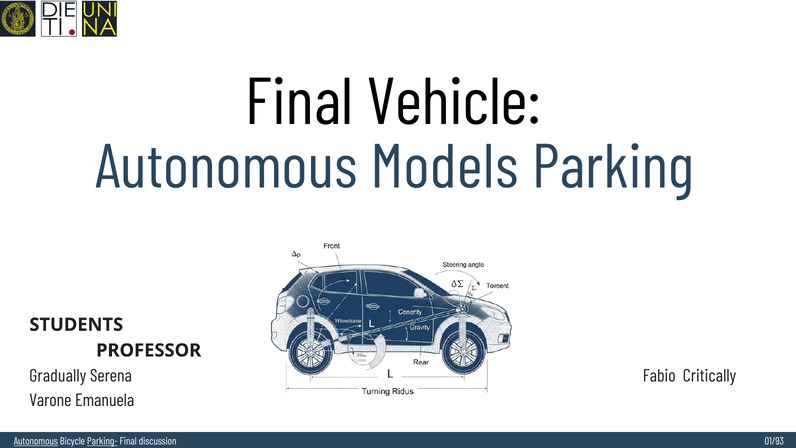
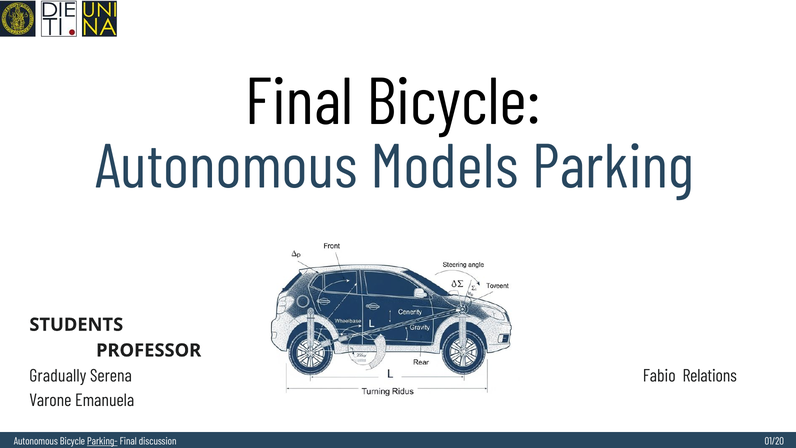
Final Vehicle: Vehicle -> Bicycle
Critically: Critically -> Relations
Autonomous at (36, 441) underline: present -> none
01/93: 01/93 -> 01/20
